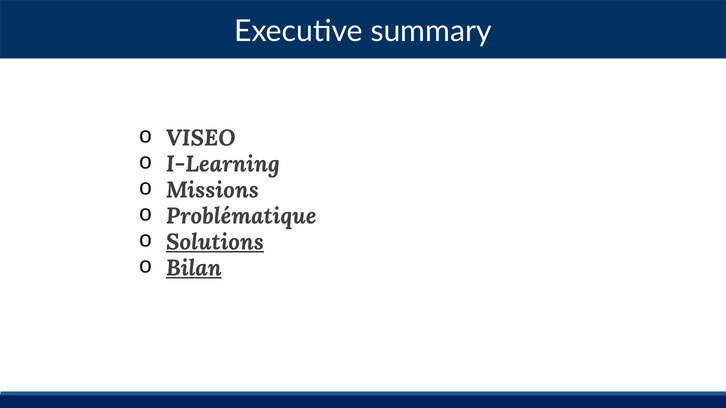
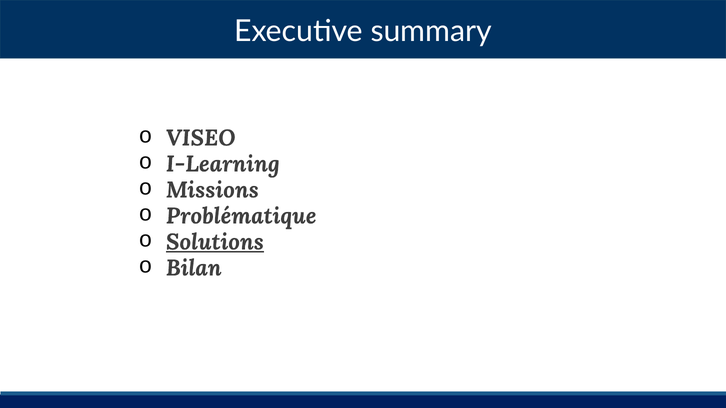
Bilan underline: present -> none
